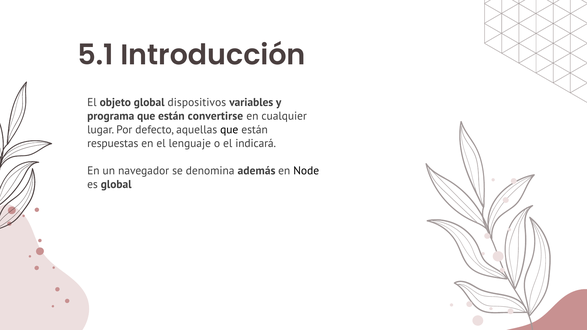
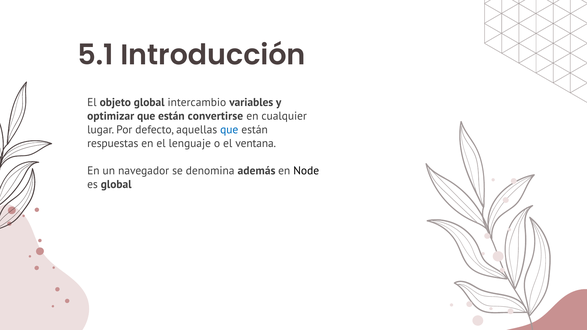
dispositivos: dispositivos -> intercambio
programa: programa -> optimizar
que at (229, 130) colour: black -> blue
indicará: indicará -> ventana
